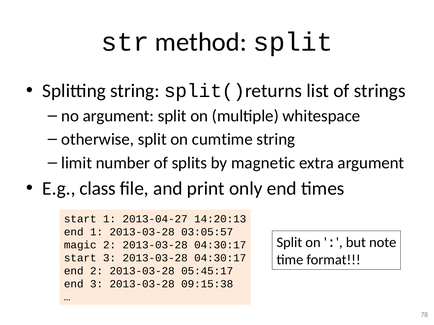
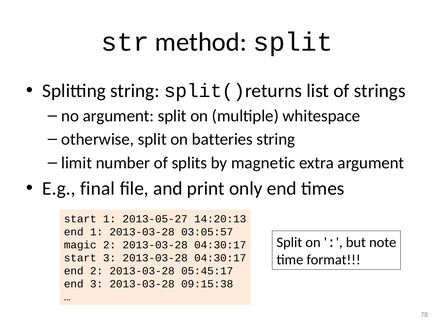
cumtime: cumtime -> batteries
class: class -> final
2013-04-27: 2013-04-27 -> 2013-05-27
